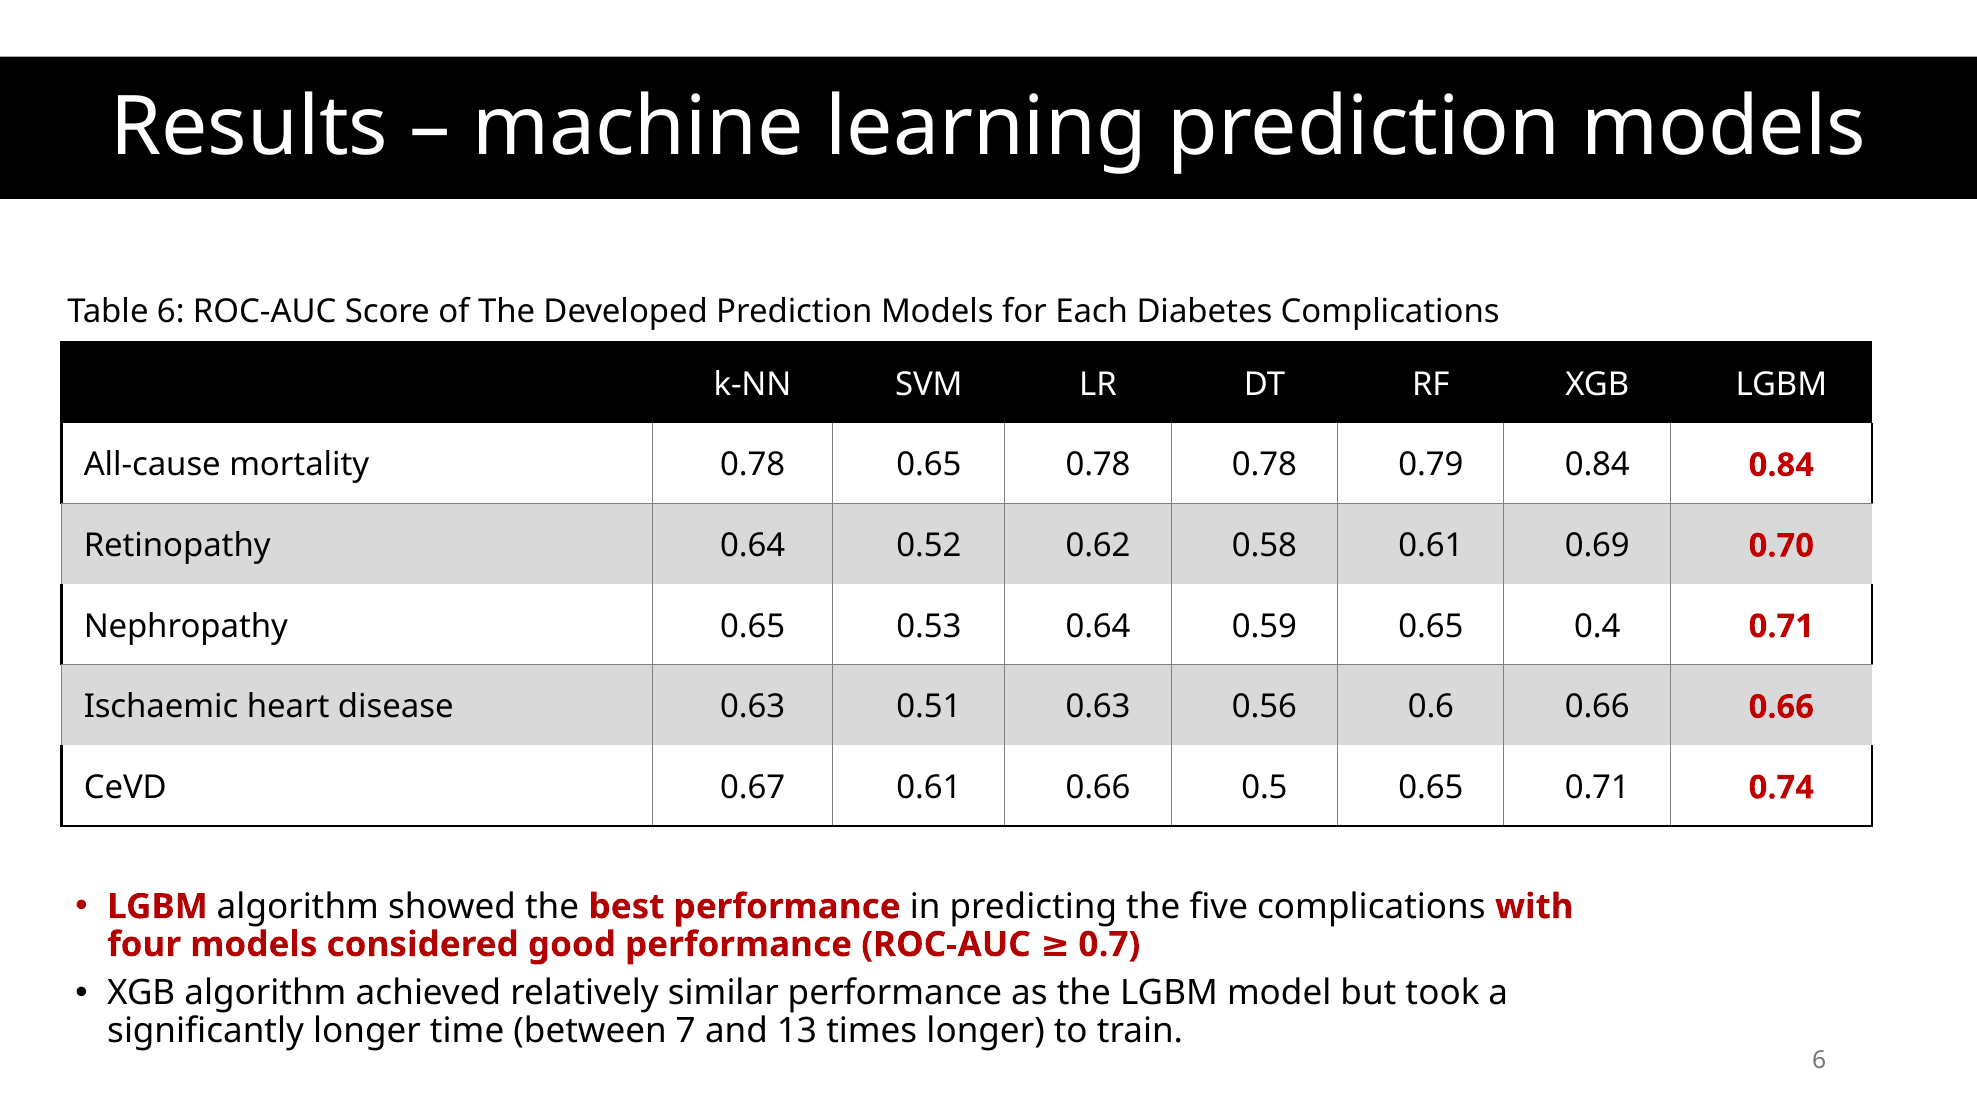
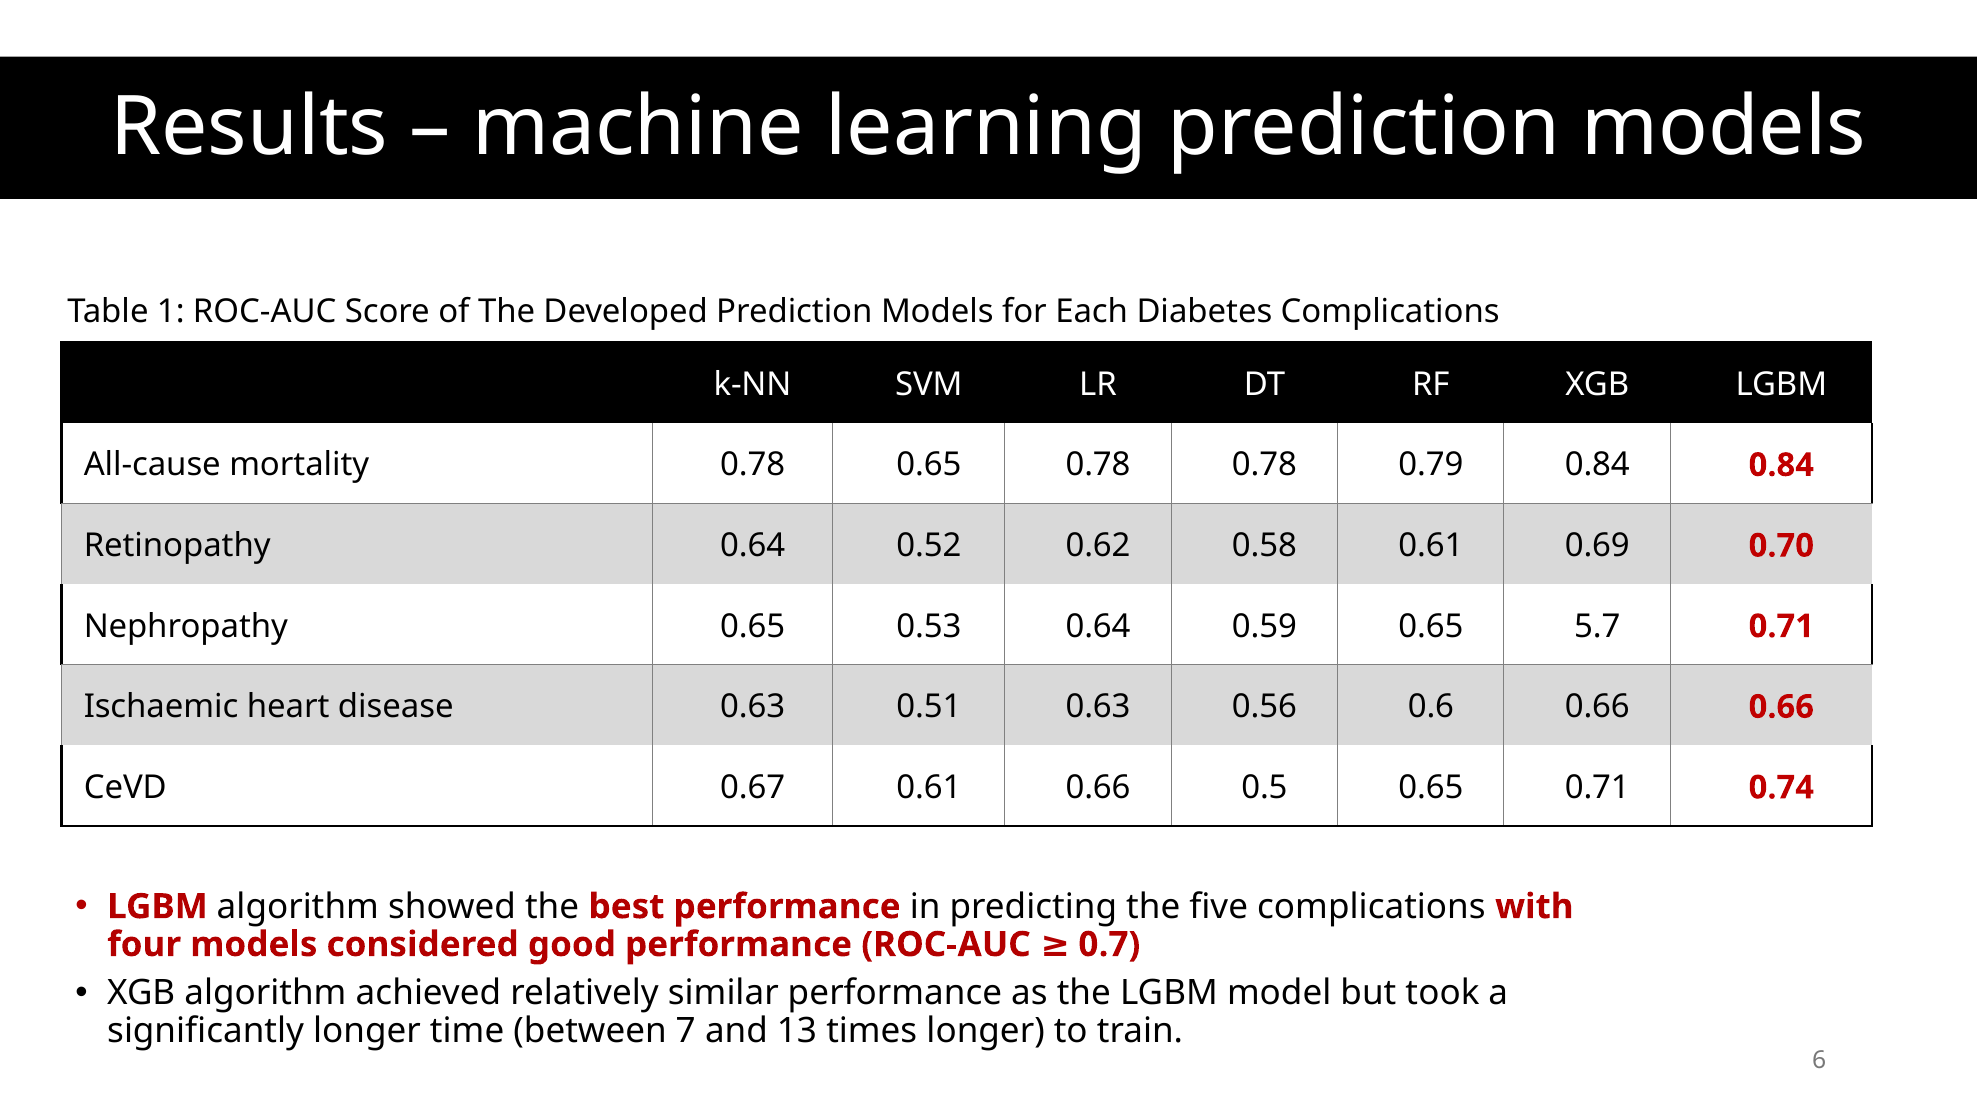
Table 6: 6 -> 1
0.4: 0.4 -> 5.7
